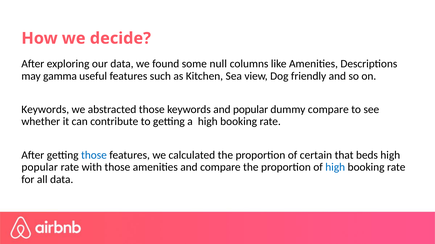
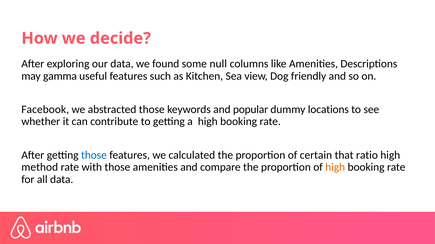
Keywords at (45, 110): Keywords -> Facebook
dummy compare: compare -> locations
beds: beds -> ratio
popular at (40, 168): popular -> method
high at (335, 168) colour: blue -> orange
